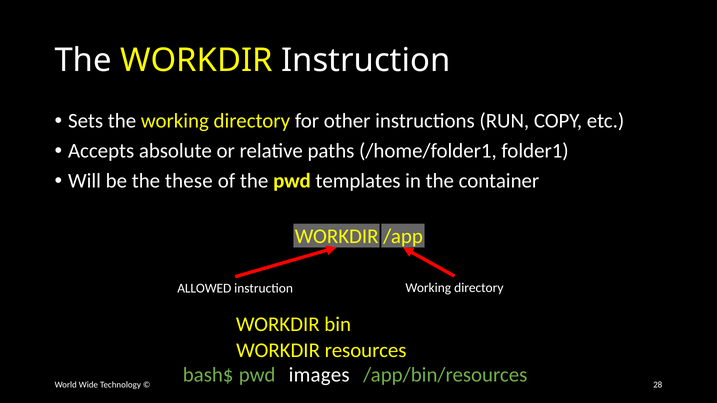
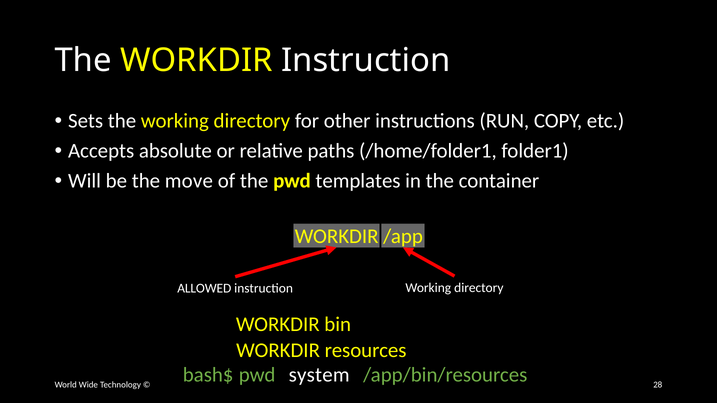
these: these -> move
images: images -> system
